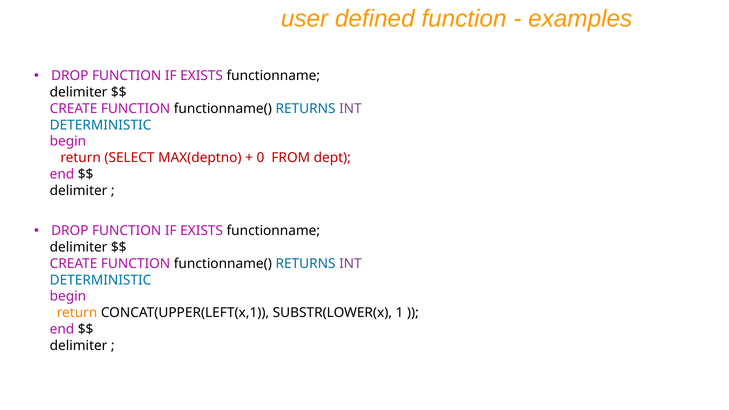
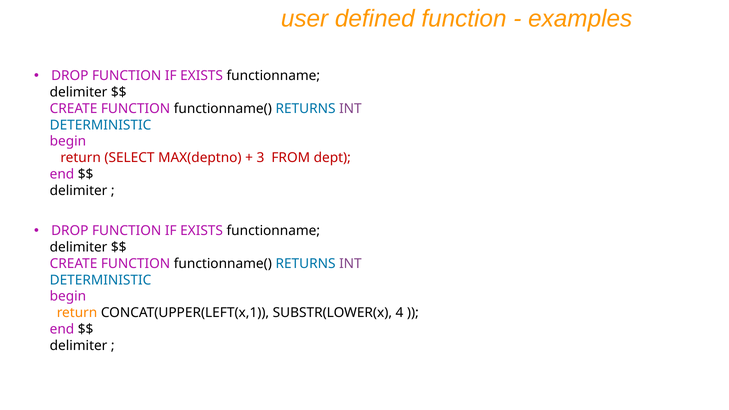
0: 0 -> 3
1: 1 -> 4
